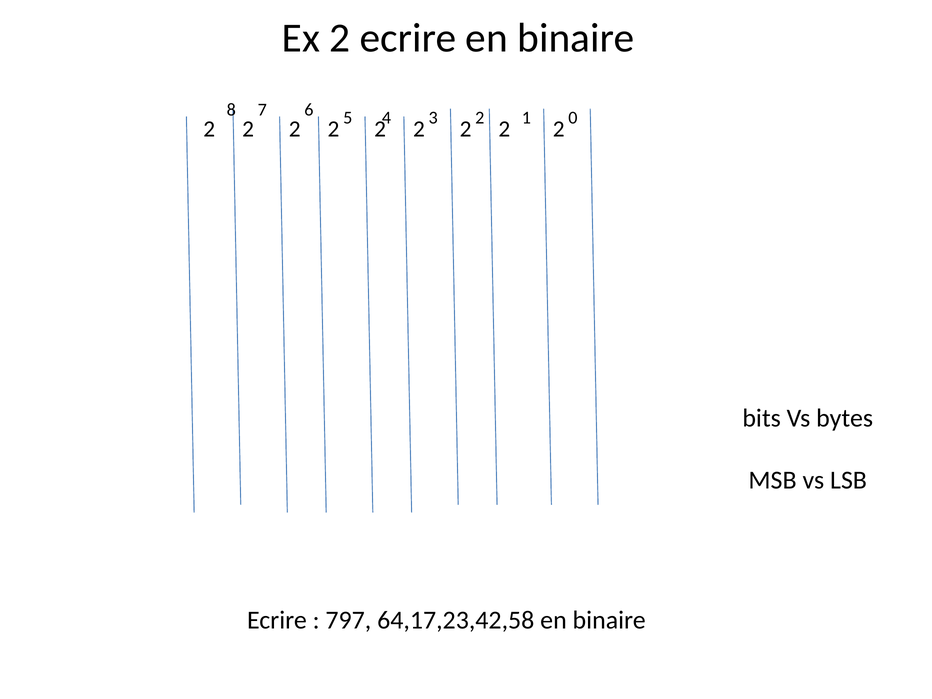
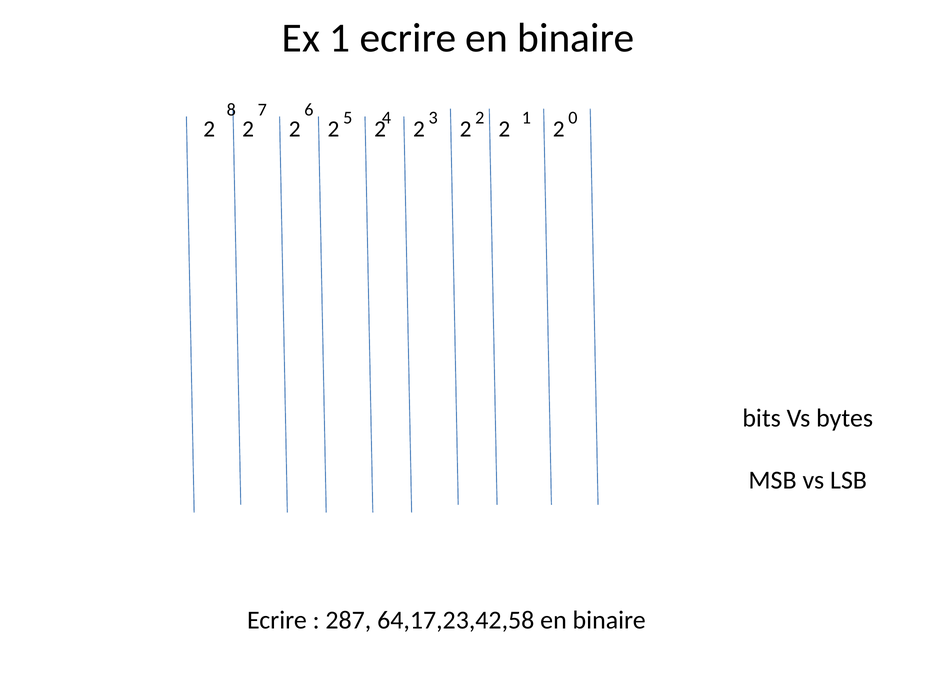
Ex 2: 2 -> 1
797: 797 -> 287
